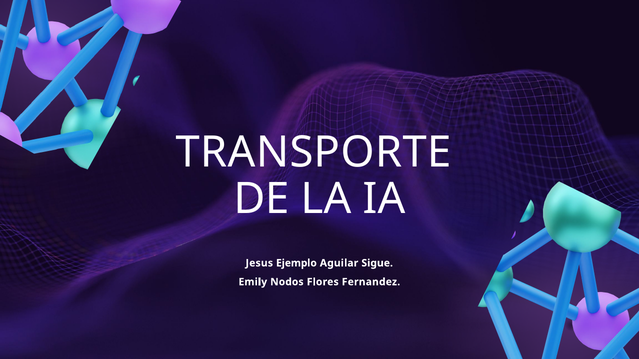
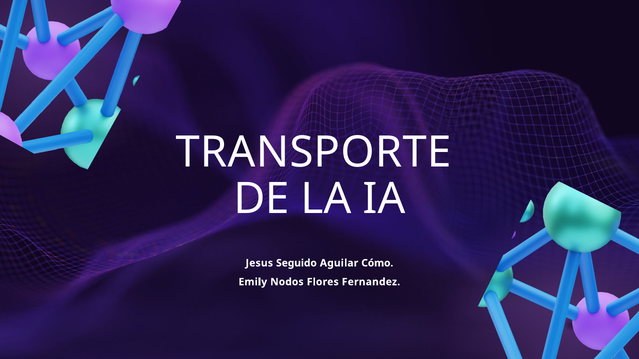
Ejemplo: Ejemplo -> Seguido
Sigue: Sigue -> Cómo
